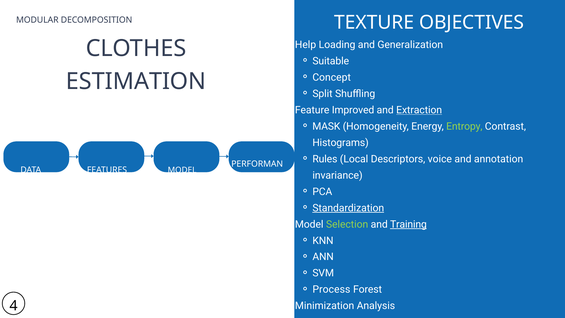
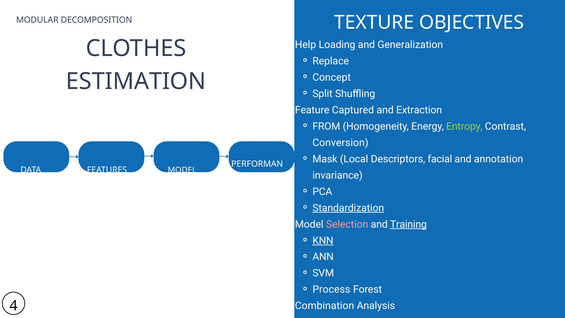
Suitable: Suitable -> Replace
Improved: Improved -> Captured
Extraction underline: present -> none
MASK: MASK -> FROM
Histograms: Histograms -> Conversion
Rules: Rules -> Mask
voice: voice -> facial
Selection colour: light green -> pink
KNN underline: none -> present
Minimization: Minimization -> Combination
